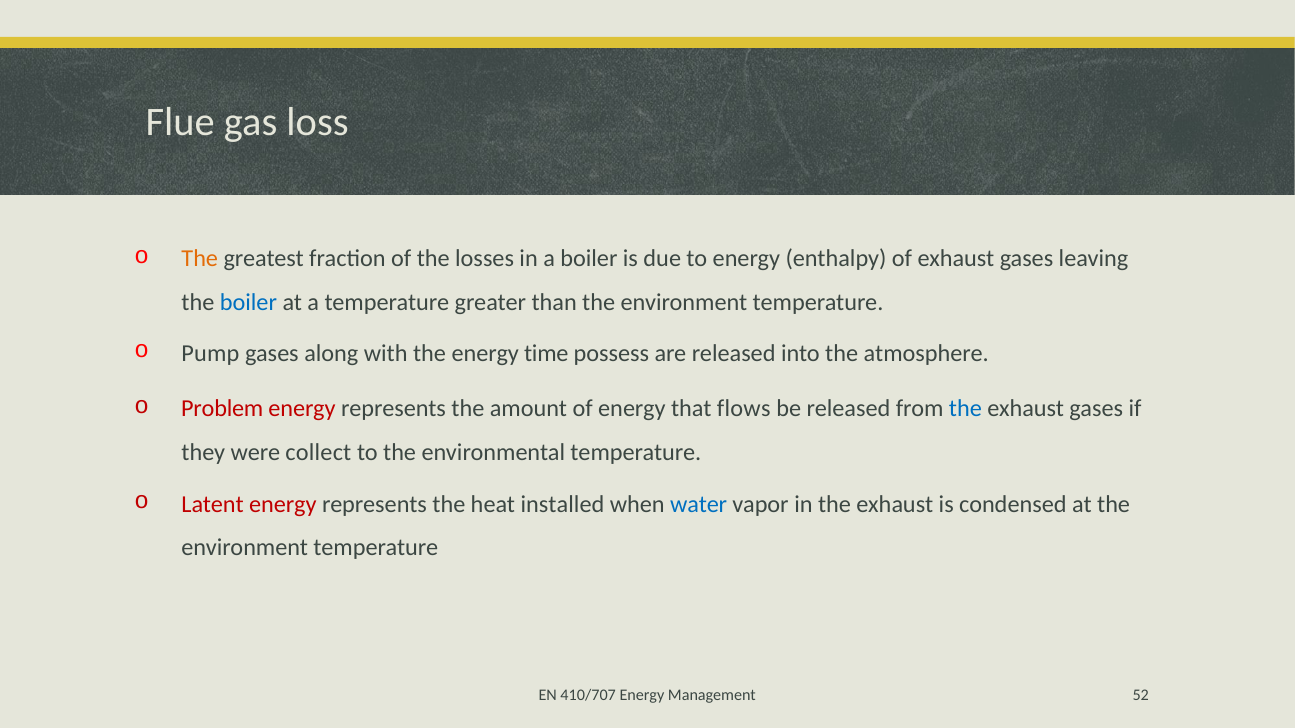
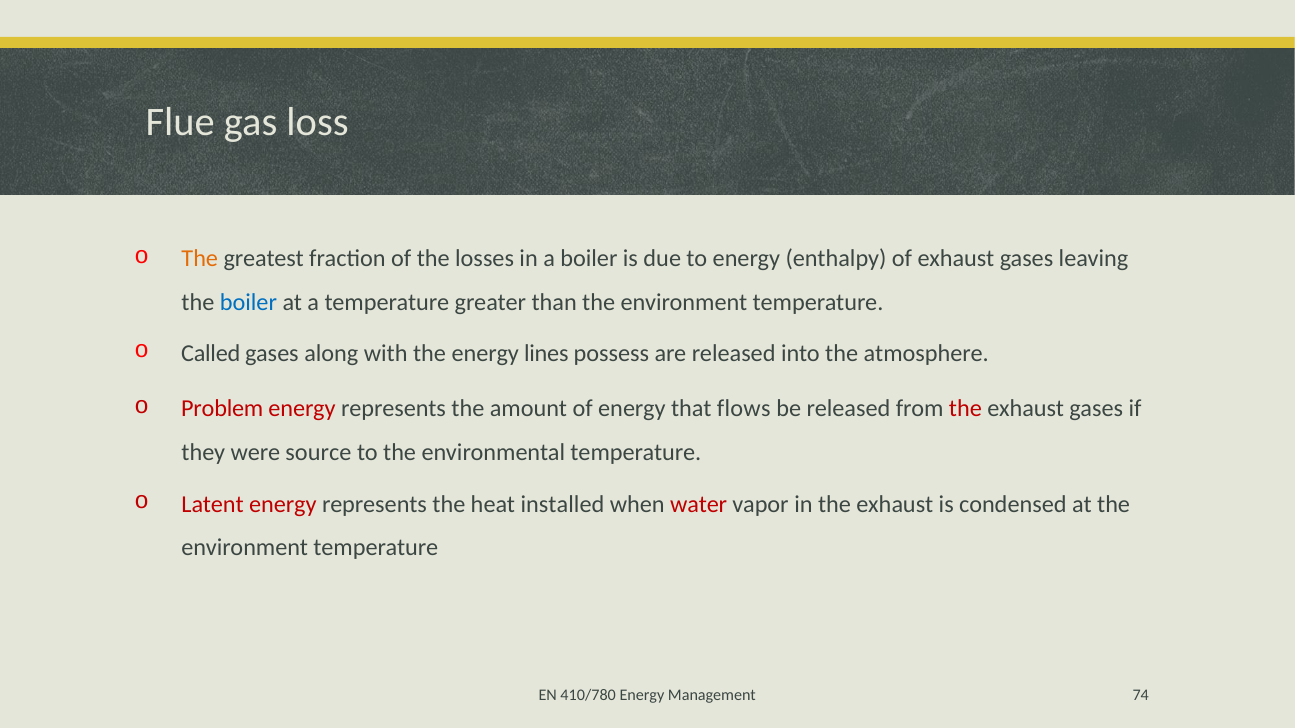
Pump: Pump -> Called
time: time -> lines
the at (965, 409) colour: blue -> red
collect: collect -> source
water colour: blue -> red
410/707: 410/707 -> 410/780
52: 52 -> 74
